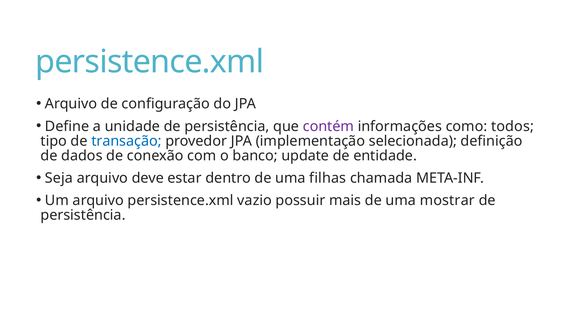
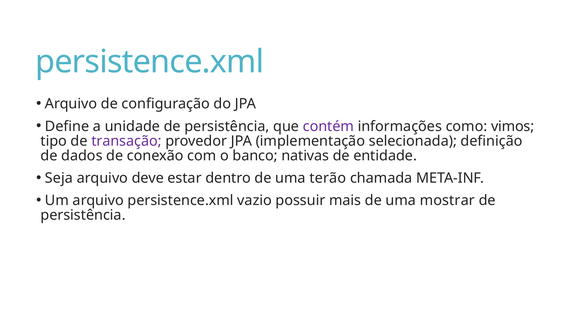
todos: todos -> vimos
transação colour: blue -> purple
update: update -> nativas
filhas: filhas -> terão
